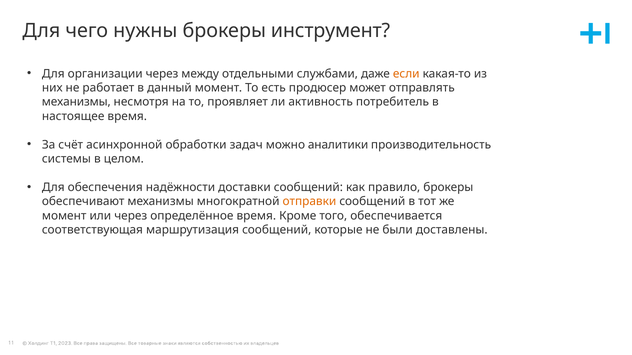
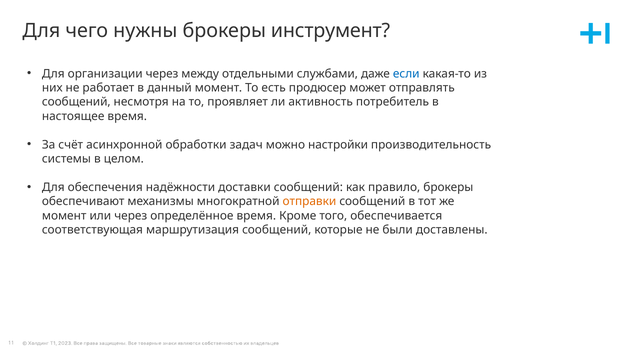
если colour: orange -> blue
механизмы at (76, 102): механизмы -> сообщений
аналитики: аналитики -> настройки
